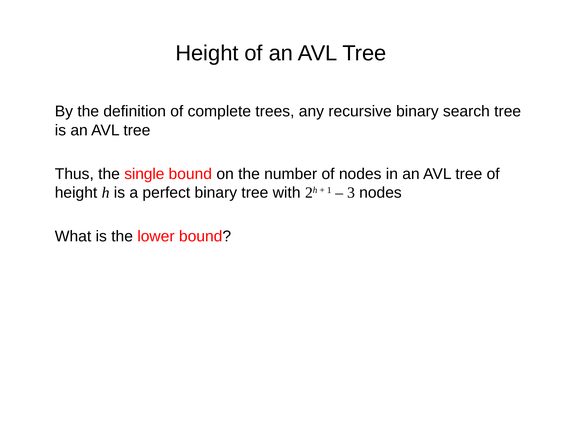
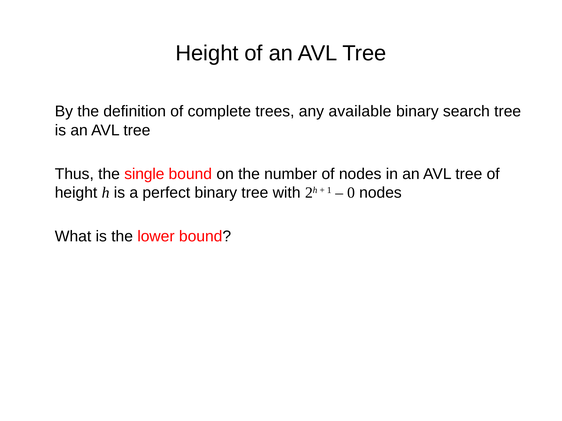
recursive: recursive -> available
3: 3 -> 0
